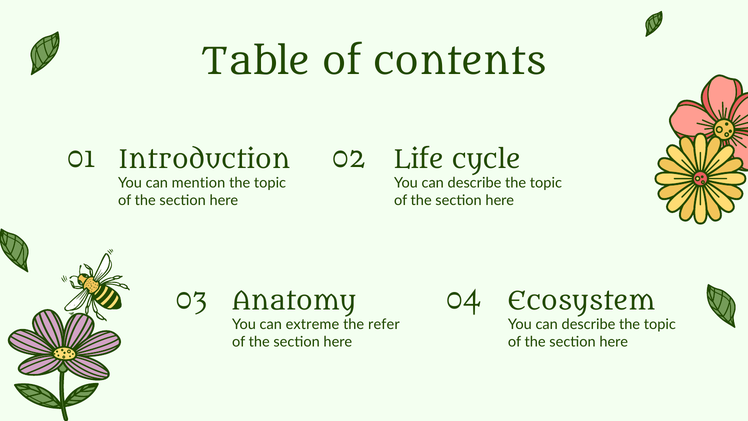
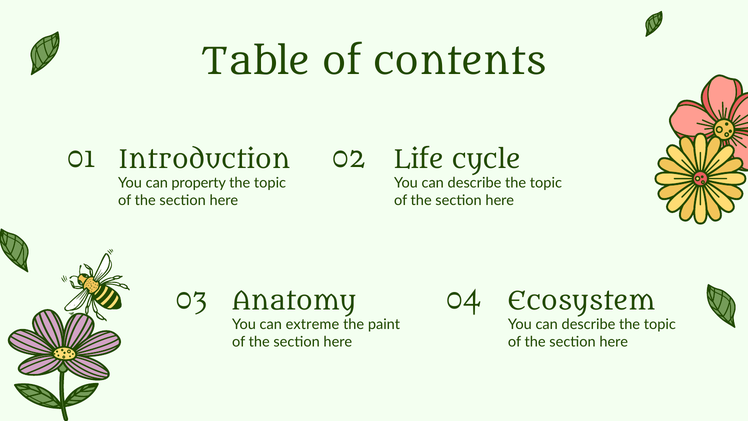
mention: mention -> property
refer: refer -> paint
